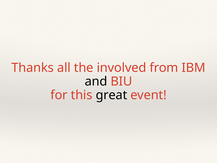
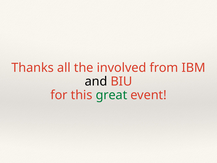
great colour: black -> green
